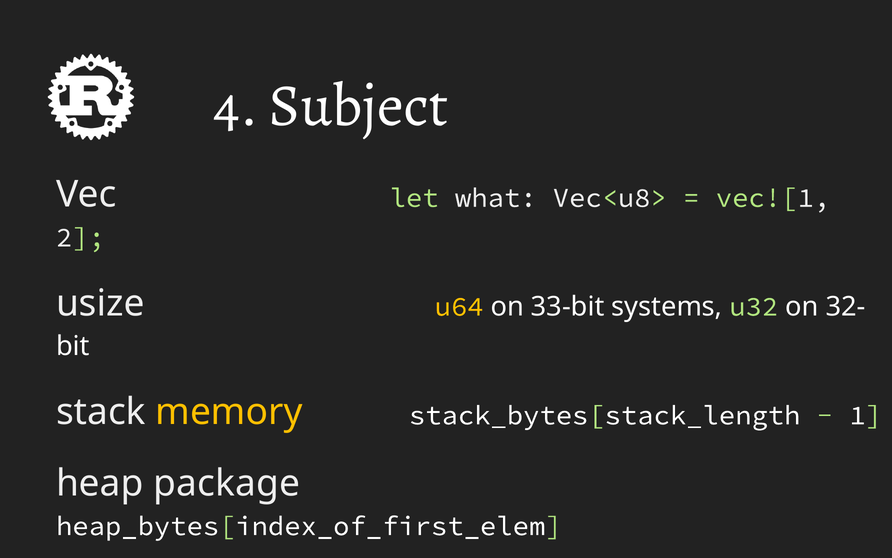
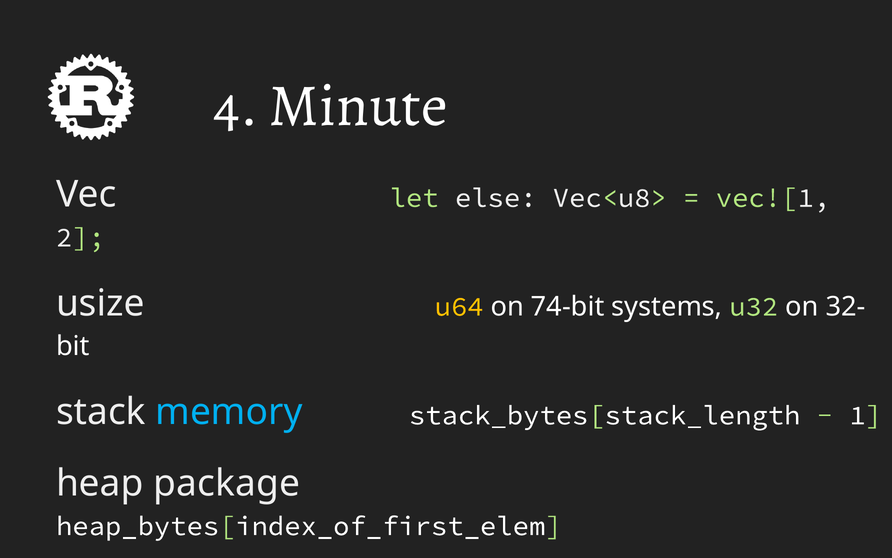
Subject: Subject -> Minute
what: what -> else
33-bit: 33-bit -> 74-bit
memory colour: yellow -> light blue
